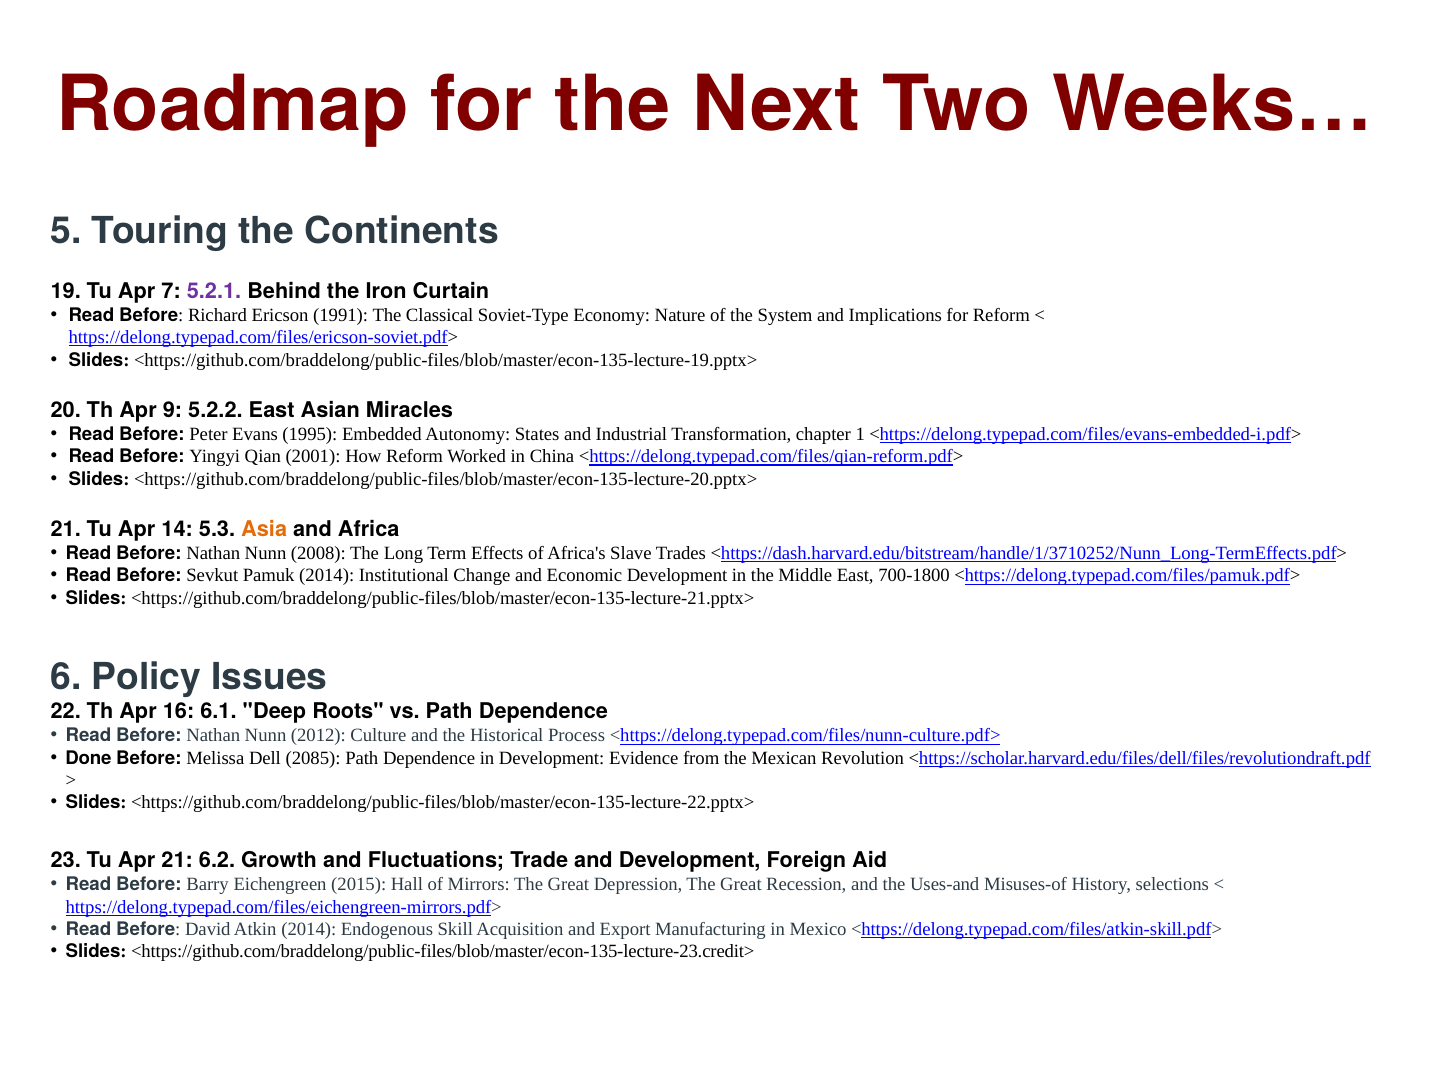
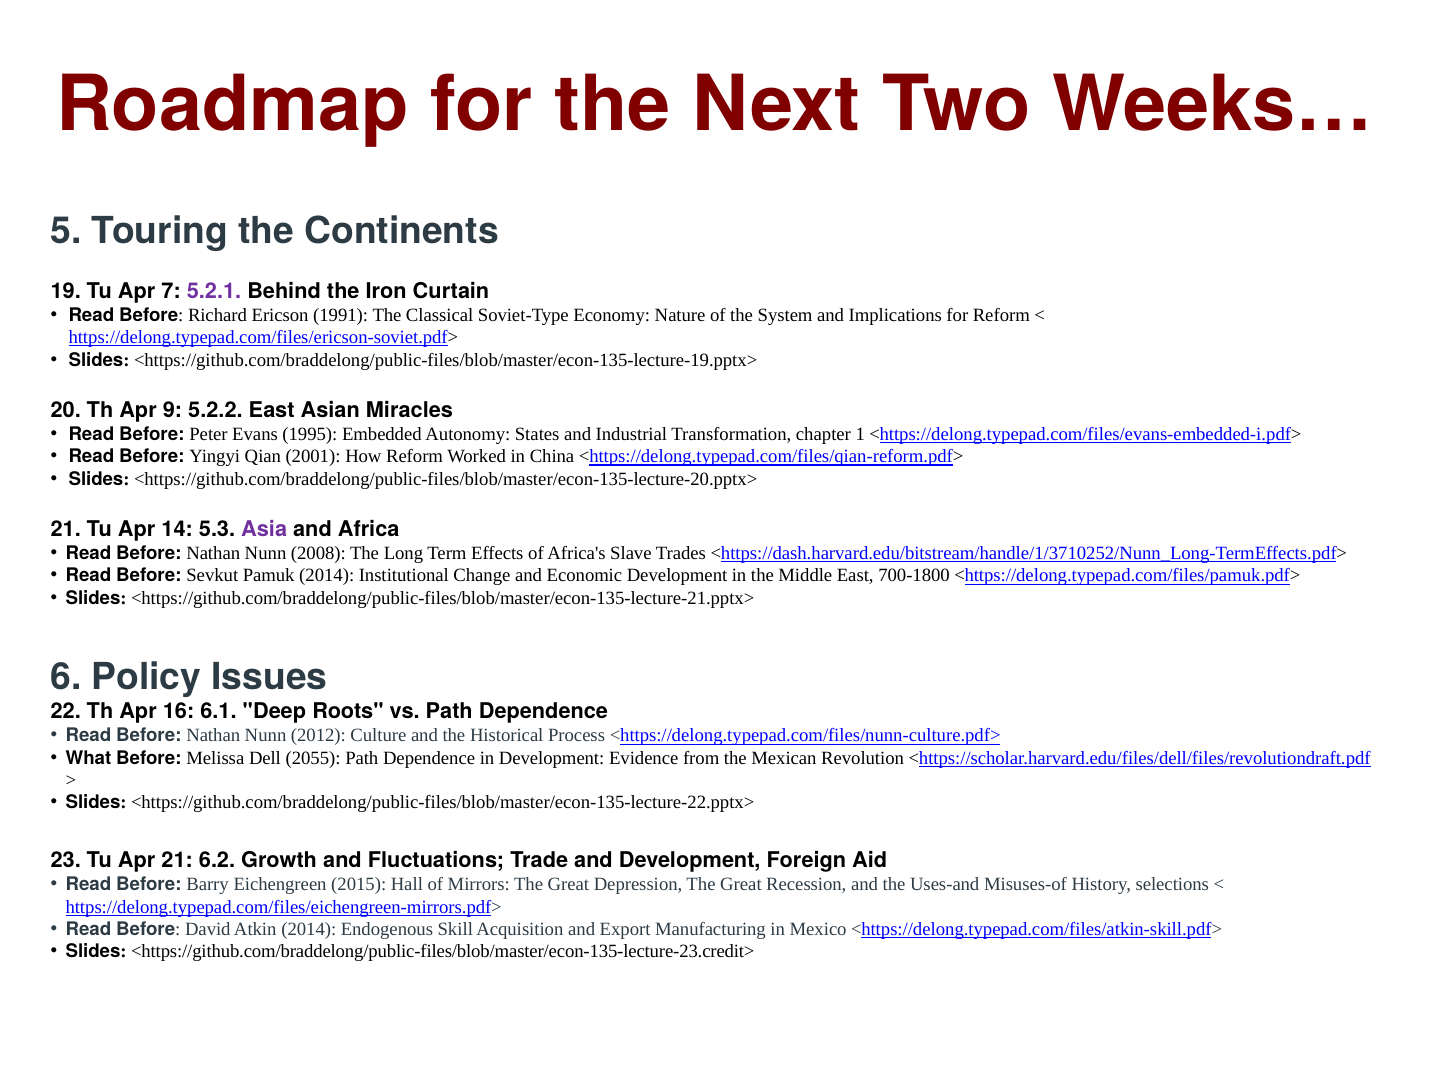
Asia colour: orange -> purple
Done: Done -> What
2085: 2085 -> 2055
